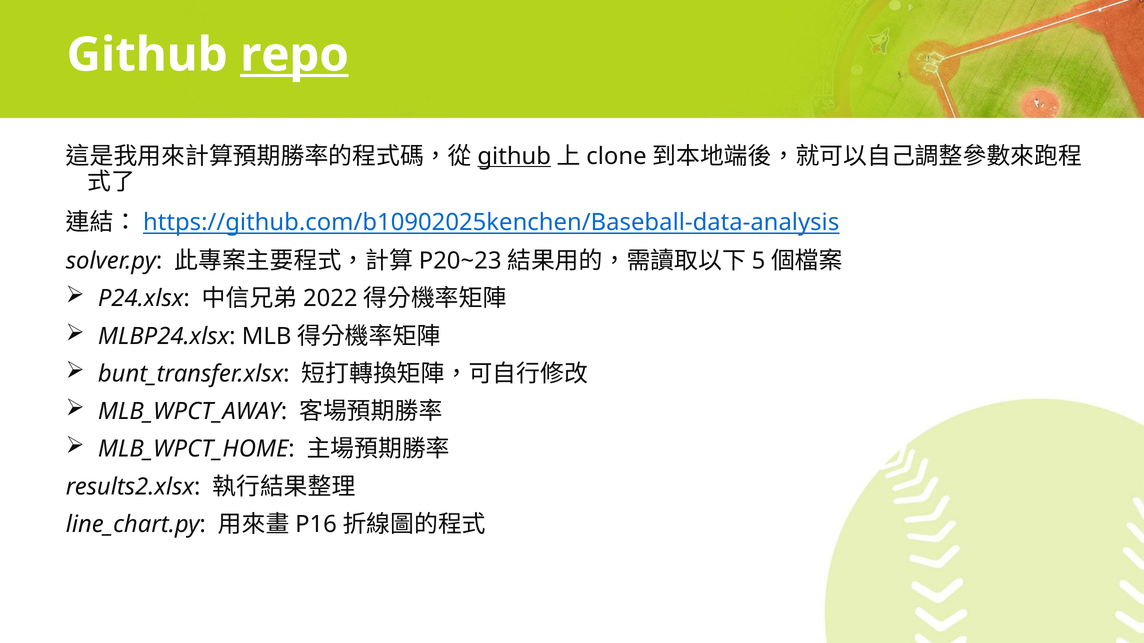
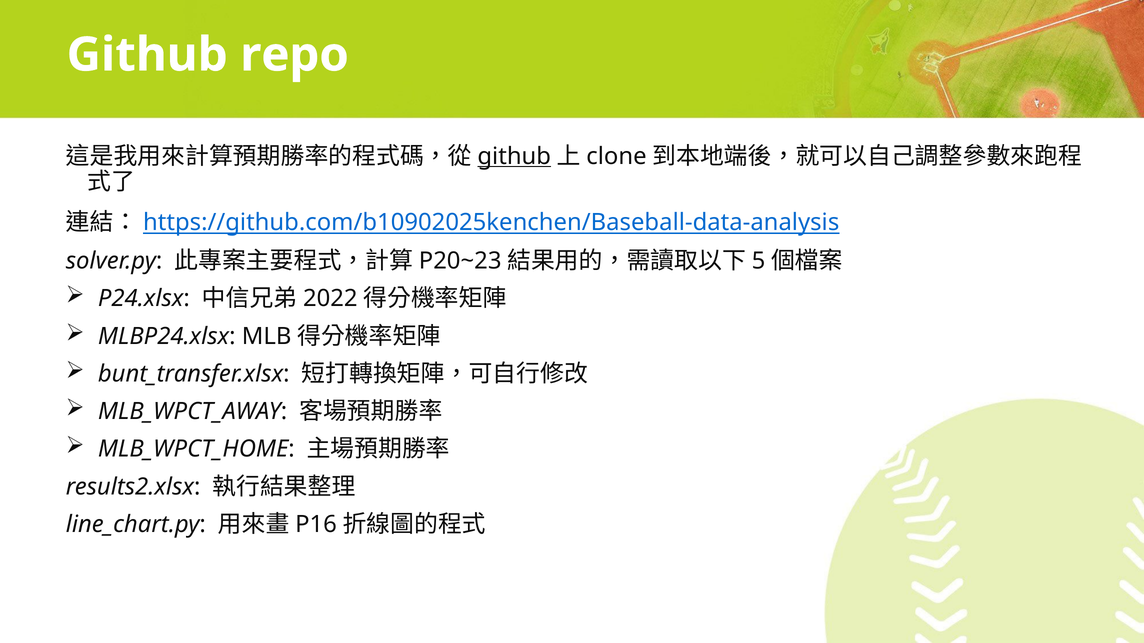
repo underline: present -> none
